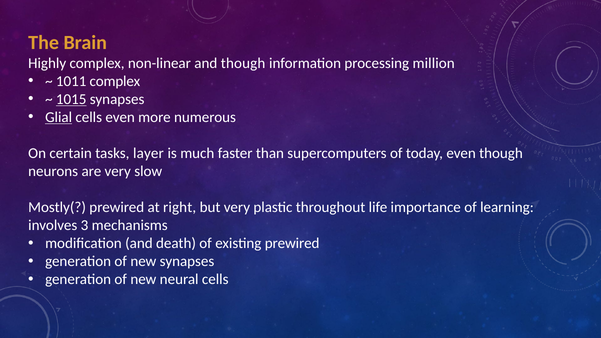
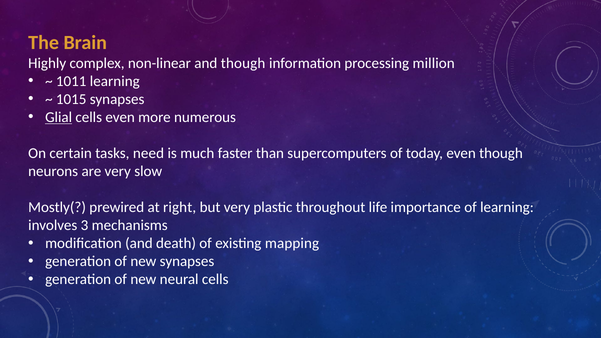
1011 complex: complex -> learning
1015 underline: present -> none
layer: layer -> need
existing prewired: prewired -> mapping
